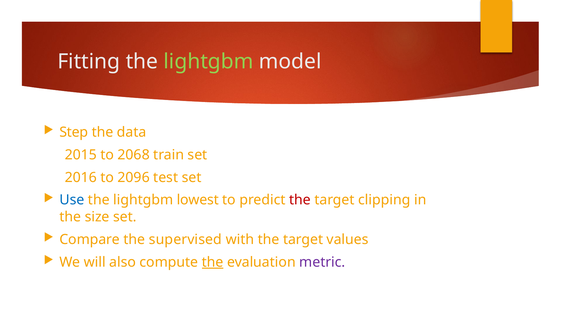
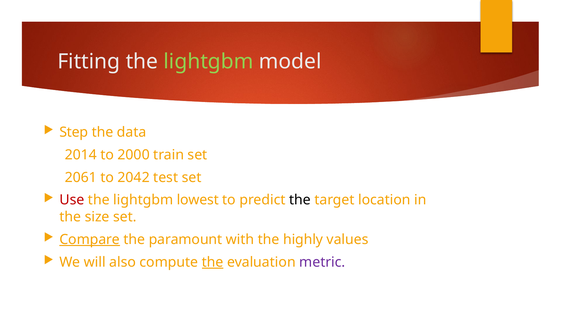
2015: 2015 -> 2014
2068: 2068 -> 2000
2016: 2016 -> 2061
2096: 2096 -> 2042
Use colour: blue -> red
the at (300, 200) colour: red -> black
clipping: clipping -> location
Compare underline: none -> present
supervised: supervised -> paramount
with the target: target -> highly
